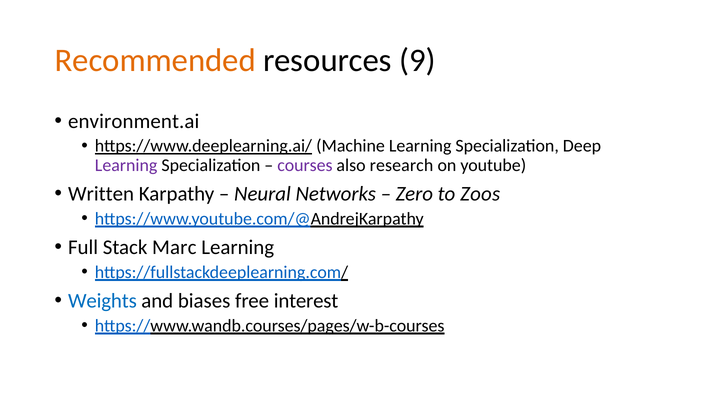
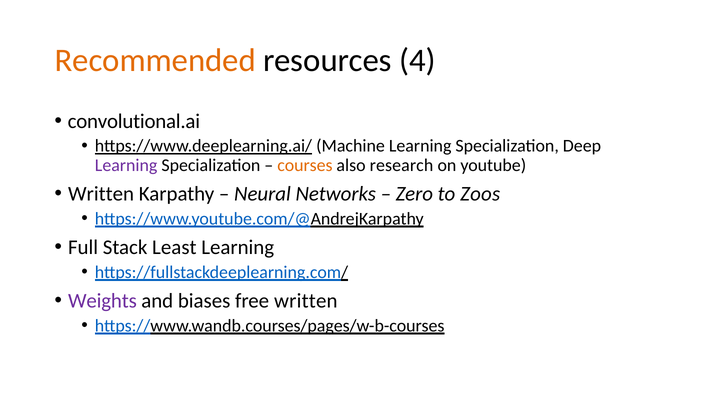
9: 9 -> 4
environment.ai: environment.ai -> convolutional.ai
courses colour: purple -> orange
Marc: Marc -> Least
Weights colour: blue -> purple
free interest: interest -> written
